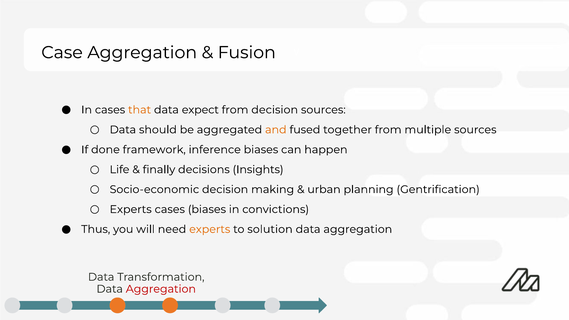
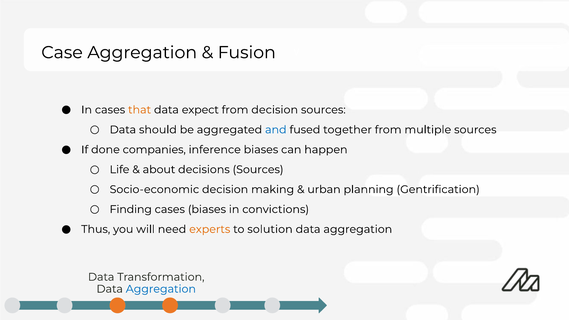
and colour: orange -> blue
framework: framework -> companies
finally: finally -> about
decisions Insights: Insights -> Sources
Experts at (131, 209): Experts -> Finding
Aggregation at (161, 289) colour: red -> blue
